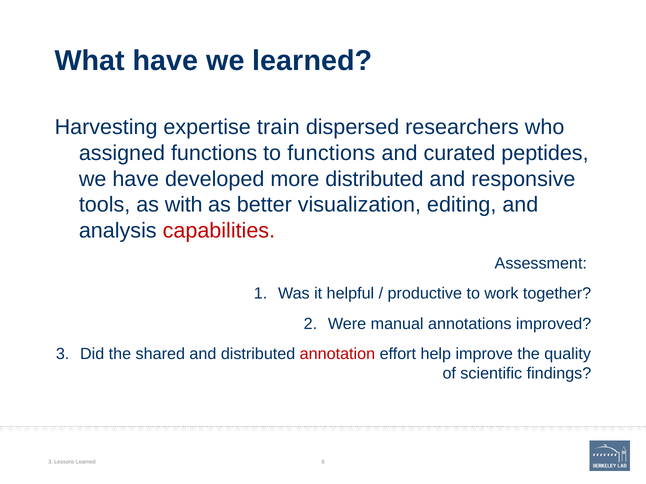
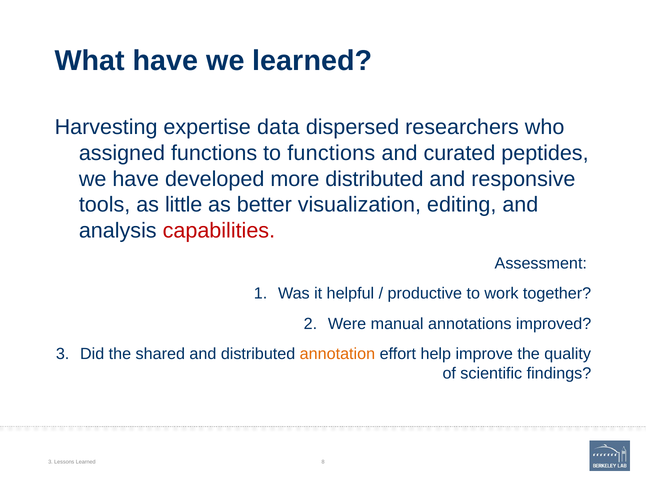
train: train -> data
with: with -> little
annotation colour: red -> orange
